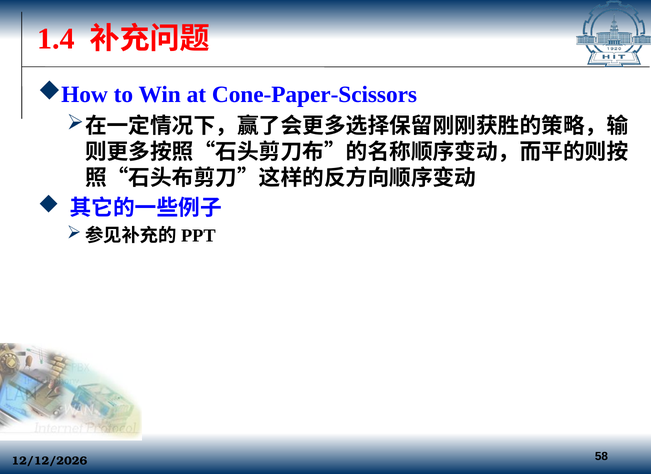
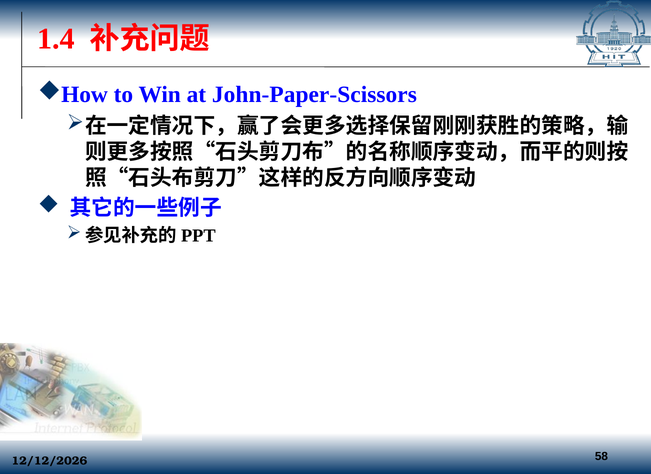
Cone-Paper-Scissors: Cone-Paper-Scissors -> John-Paper-Scissors
